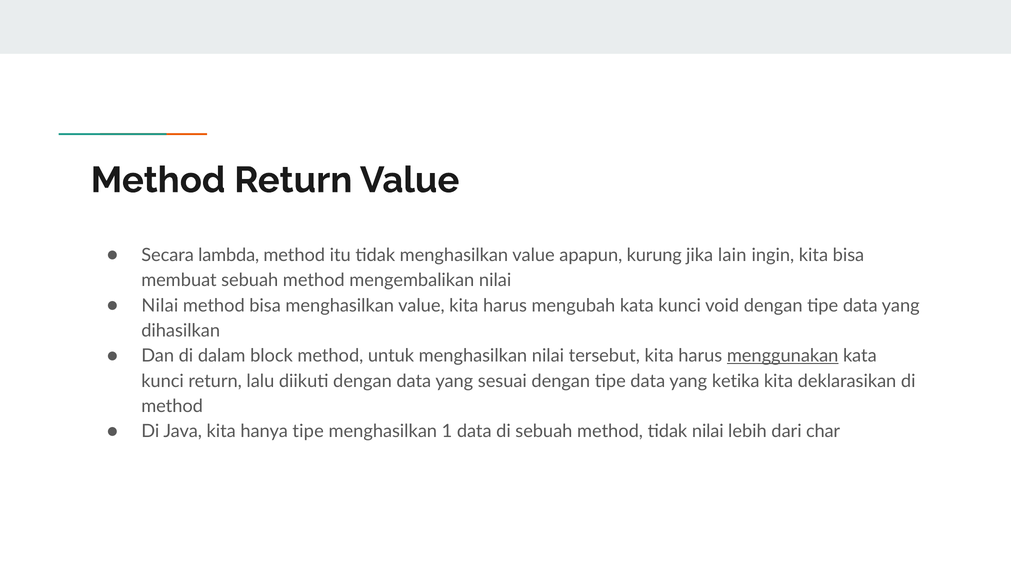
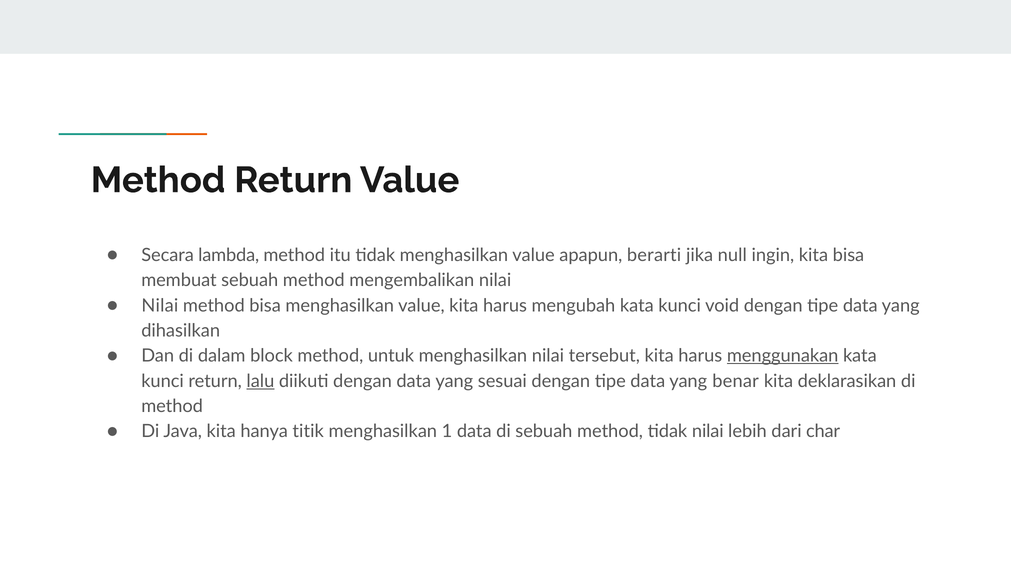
kurung: kurung -> berarti
lain: lain -> null
lalu underline: none -> present
ketika: ketika -> benar
hanya tipe: tipe -> titik
